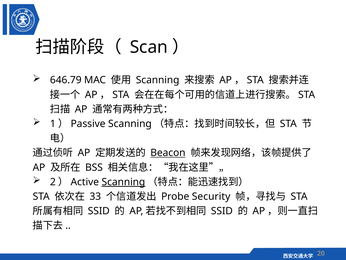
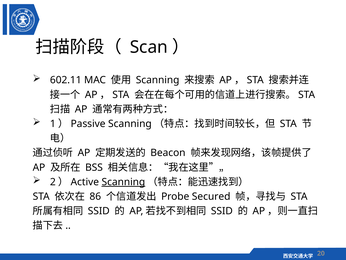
646.79: 646.79 -> 602.11
Beacon underline: present -> none
33: 33 -> 86
Security: Security -> Secured
